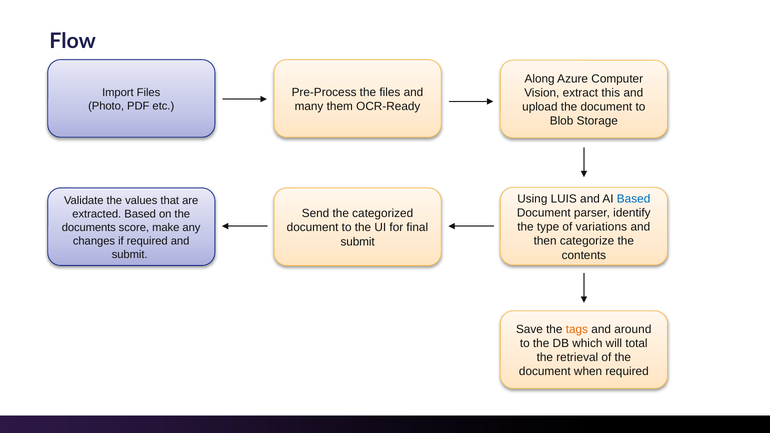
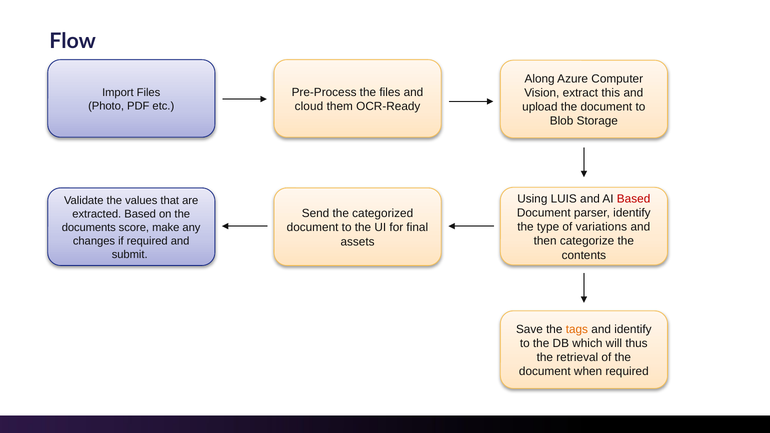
many: many -> cloud
Based at (634, 199) colour: blue -> red
submit at (358, 242): submit -> assets
and around: around -> identify
total: total -> thus
